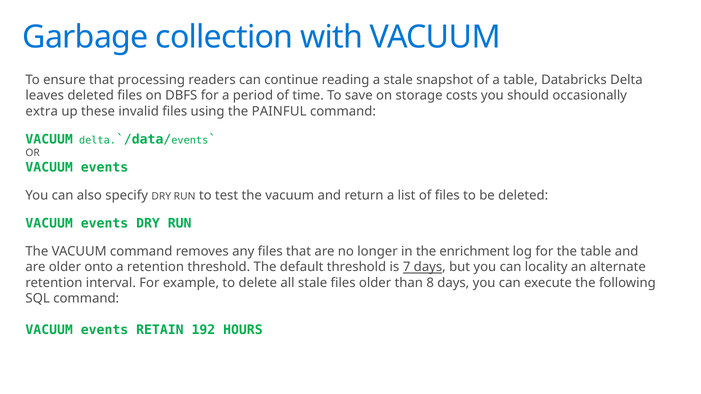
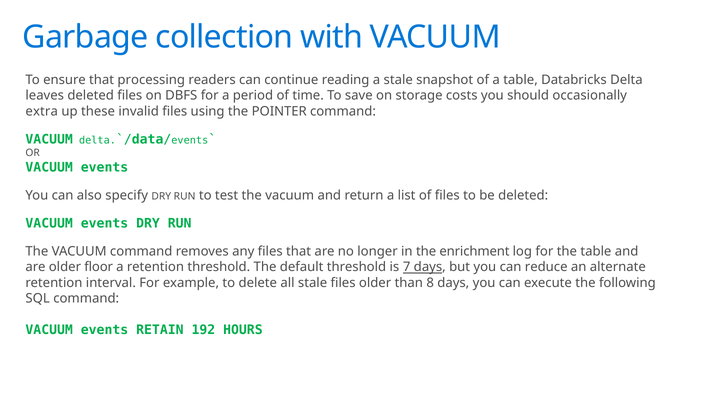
PAINFUL: PAINFUL -> POINTER
onto: onto -> floor
locality: locality -> reduce
